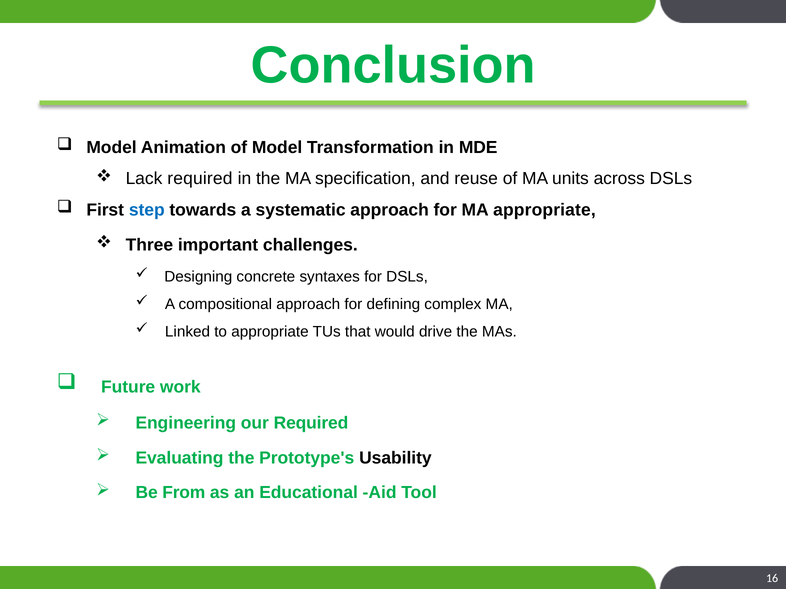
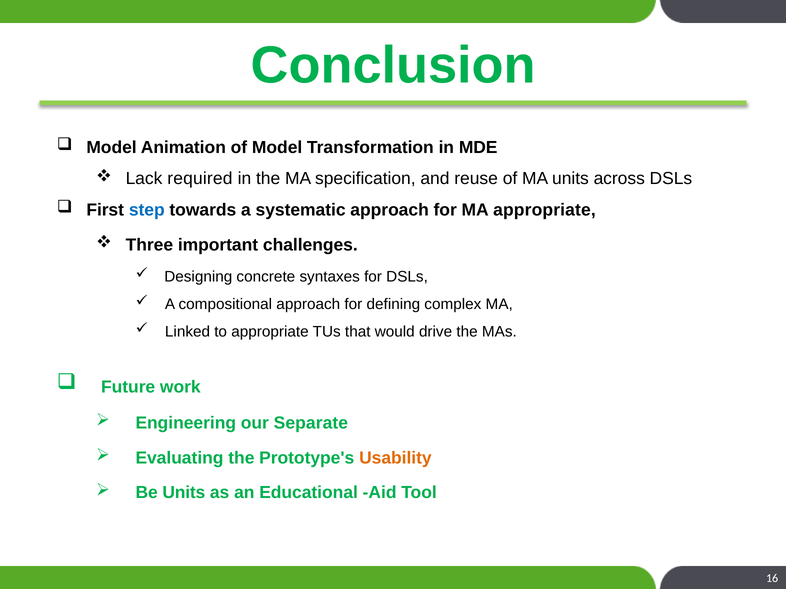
our Required: Required -> Separate
Usability colour: black -> orange
Be From: From -> Units
